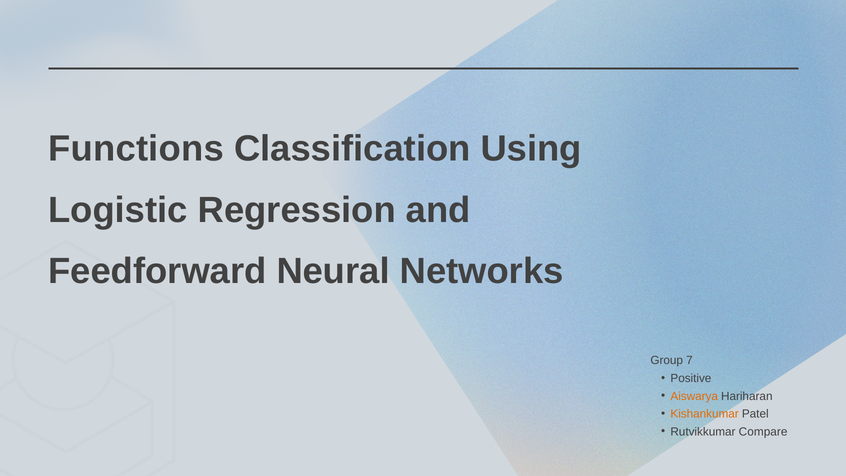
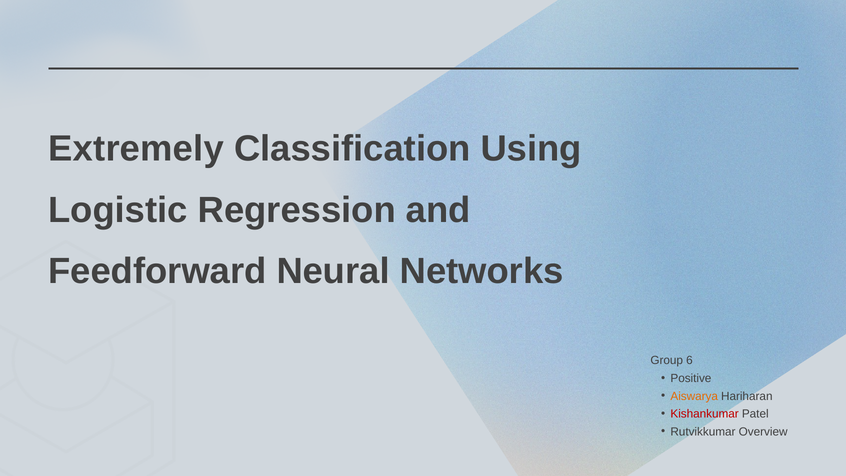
Functions: Functions -> Extremely
7: 7 -> 6
Kishankumar colour: orange -> red
Compare: Compare -> Overview
